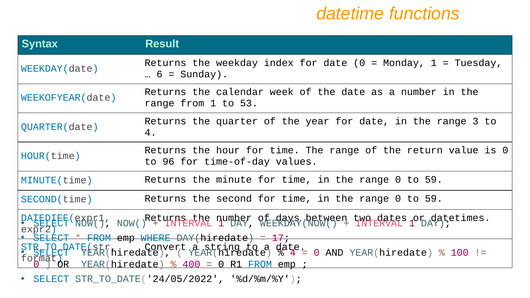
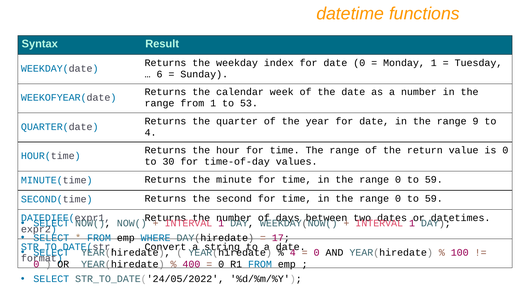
3: 3 -> 9
96: 96 -> 30
